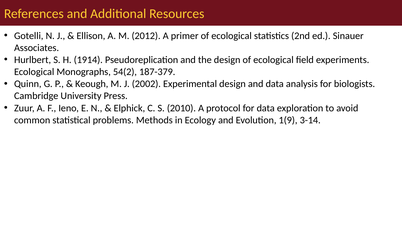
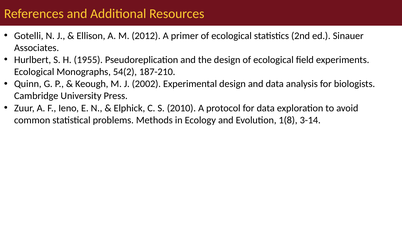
1914: 1914 -> 1955
187-379: 187-379 -> 187-210
1(9: 1(9 -> 1(8
